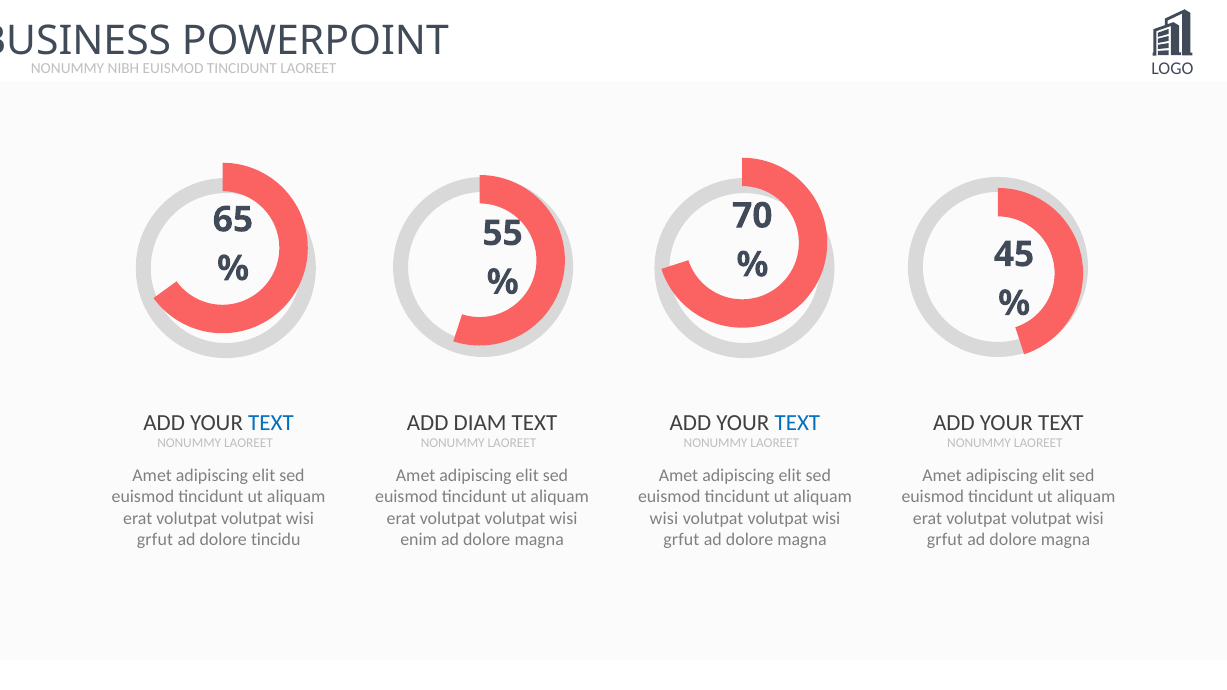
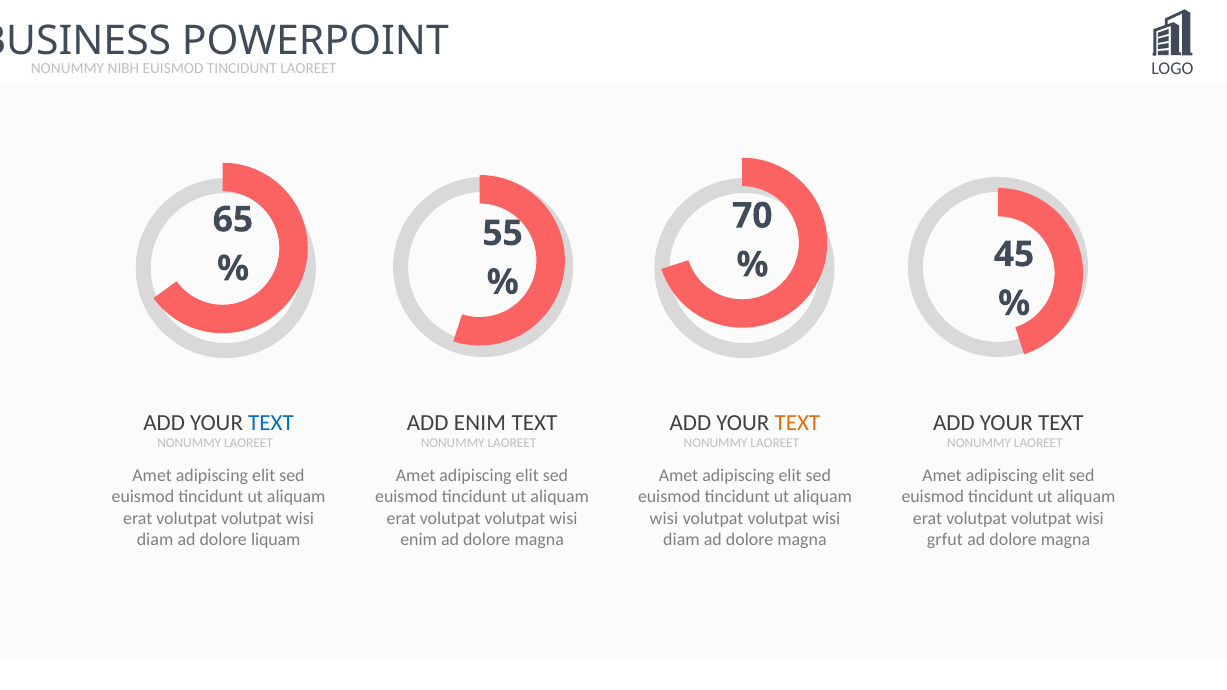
ADD DIAM: DIAM -> ENIM
TEXT at (797, 423) colour: blue -> orange
grfut at (155, 540): grfut -> diam
tincidu: tincidu -> liquam
grfut at (681, 540): grfut -> diam
